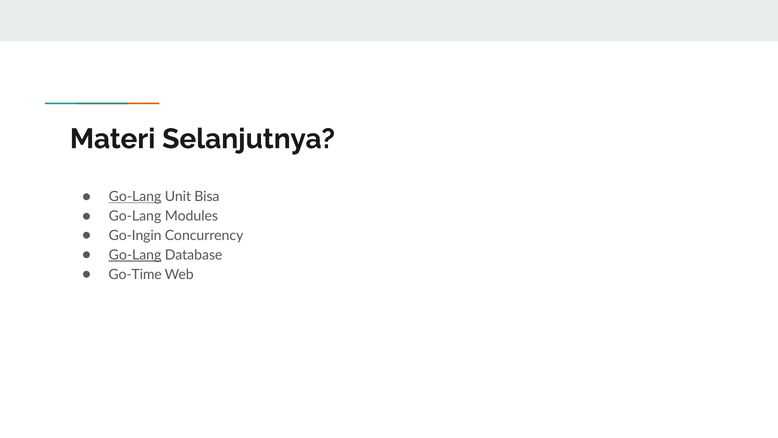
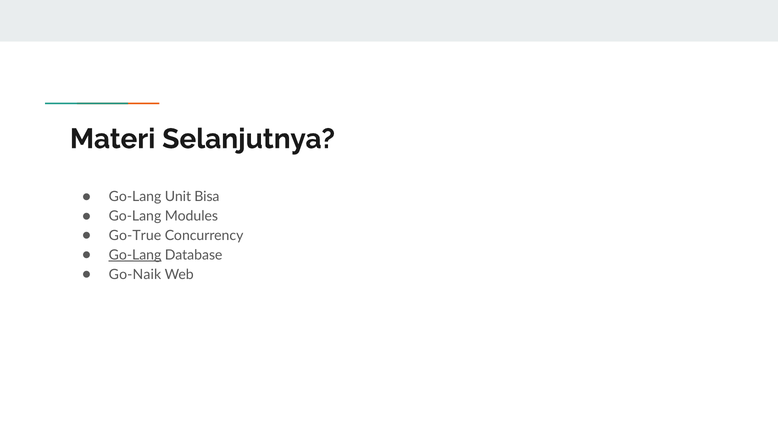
Go-Lang at (135, 197) underline: present -> none
Go-Ingin: Go-Ingin -> Go-True
Go-Time: Go-Time -> Go-Naik
